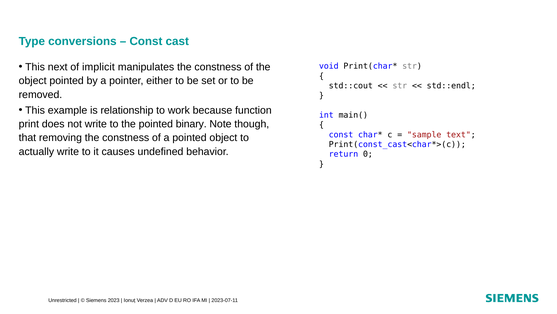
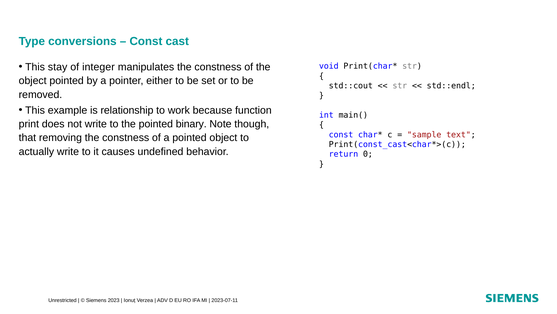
next: next -> stay
implicit: implicit -> integer
